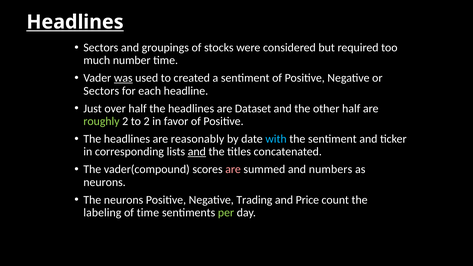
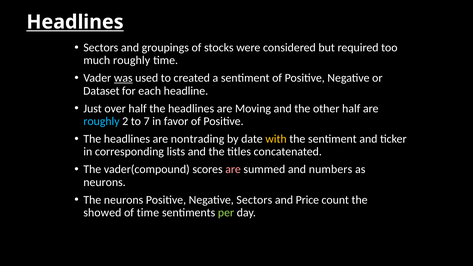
much number: number -> roughly
Sectors at (101, 91): Sectors -> Dataset
Dataset: Dataset -> Moving
roughly at (101, 121) colour: light green -> light blue
to 2: 2 -> 7
reasonably: reasonably -> nontrading
with colour: light blue -> yellow
and at (197, 152) underline: present -> none
Negative Trading: Trading -> Sectors
labeling: labeling -> showed
